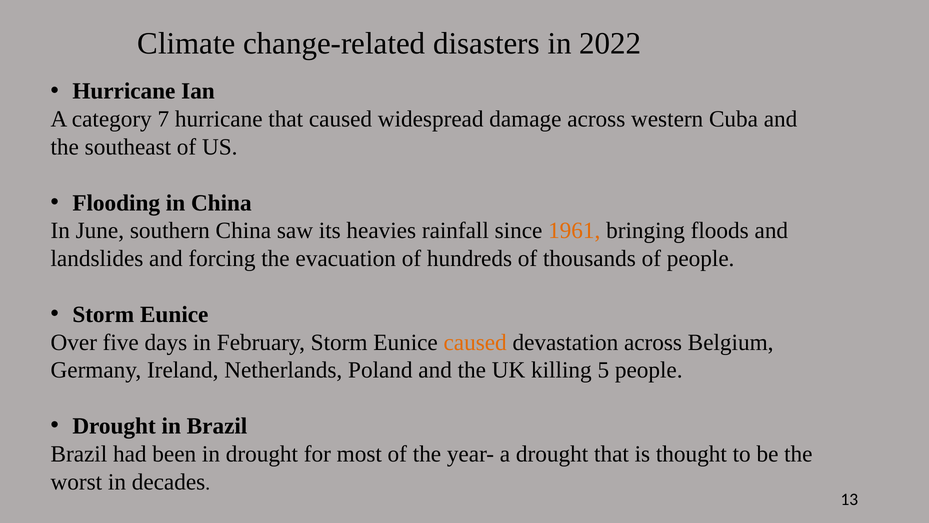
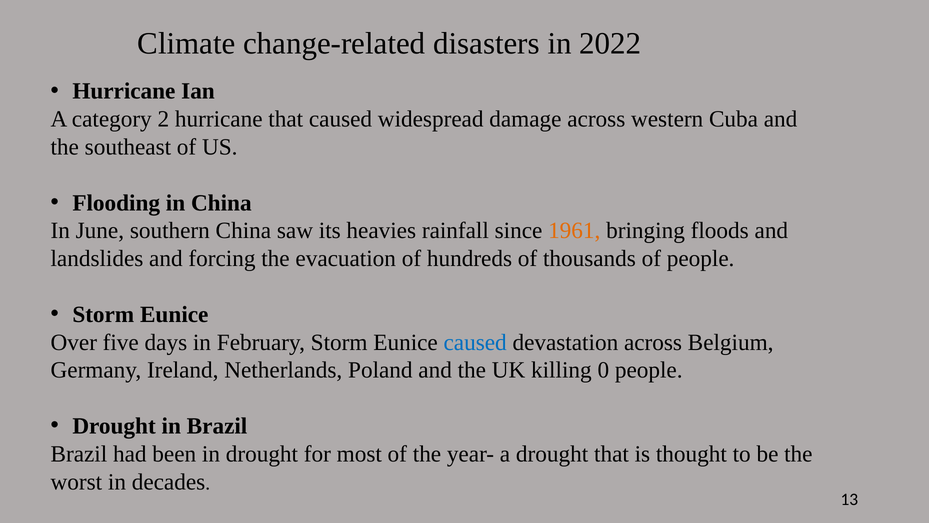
7: 7 -> 2
caused at (475, 342) colour: orange -> blue
5: 5 -> 0
